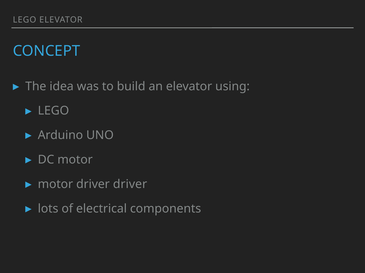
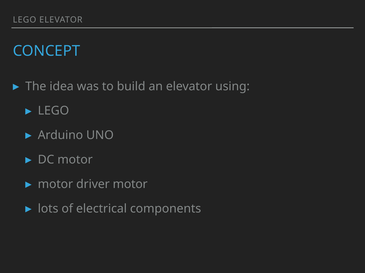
driver driver: driver -> motor
